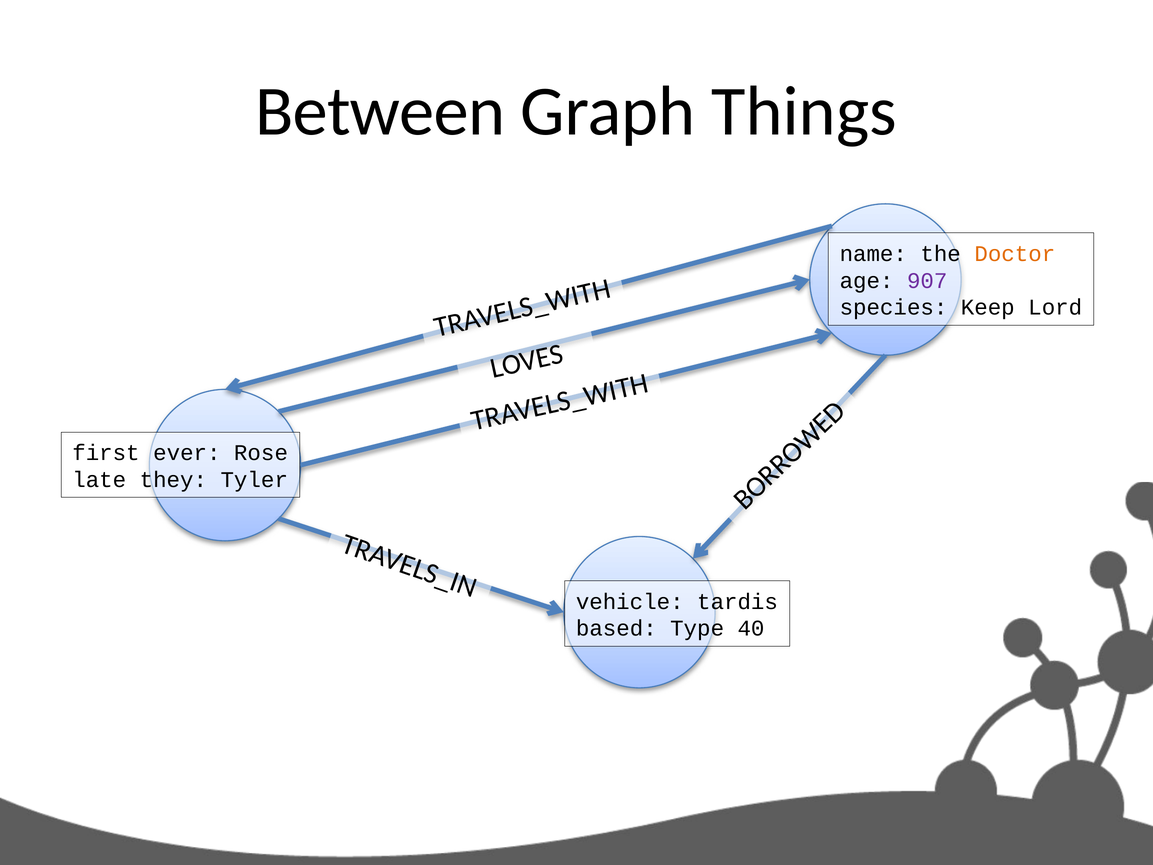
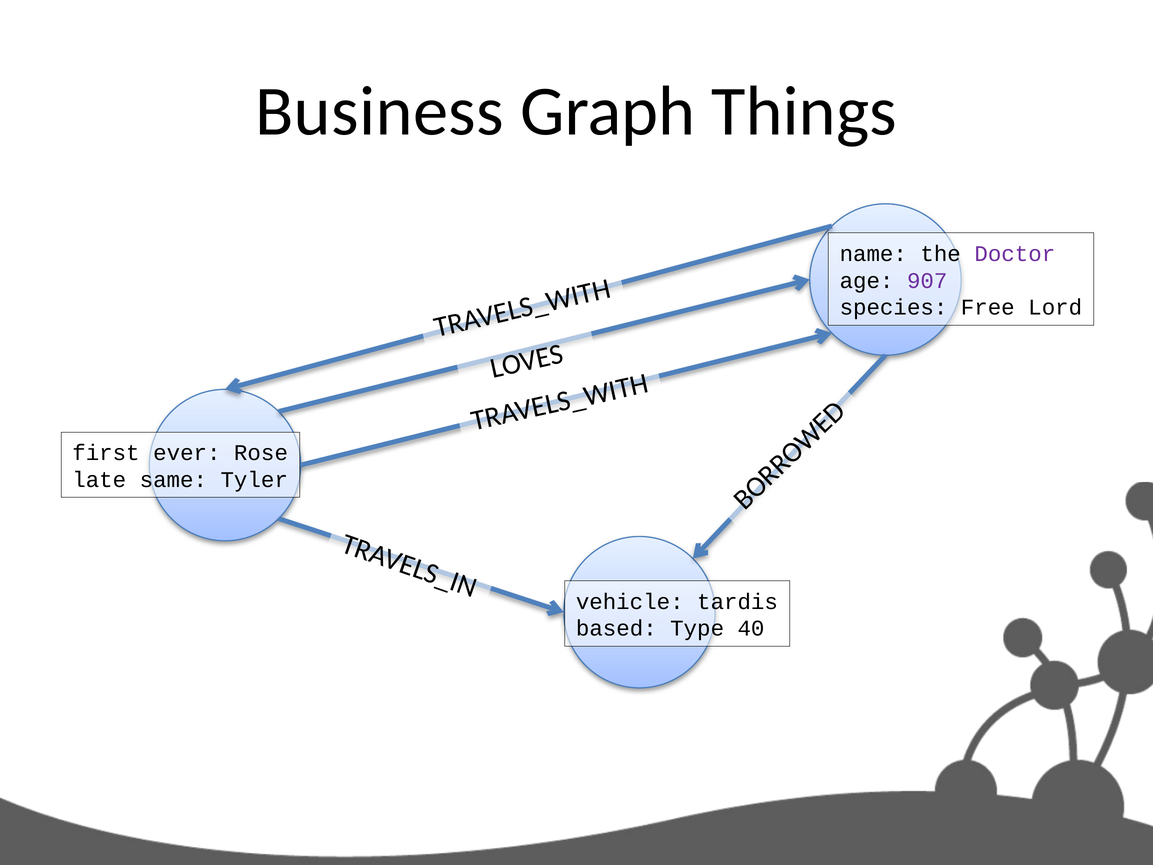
Between: Between -> Business
Doctor colour: orange -> purple
Keep: Keep -> Free
they: they -> same
